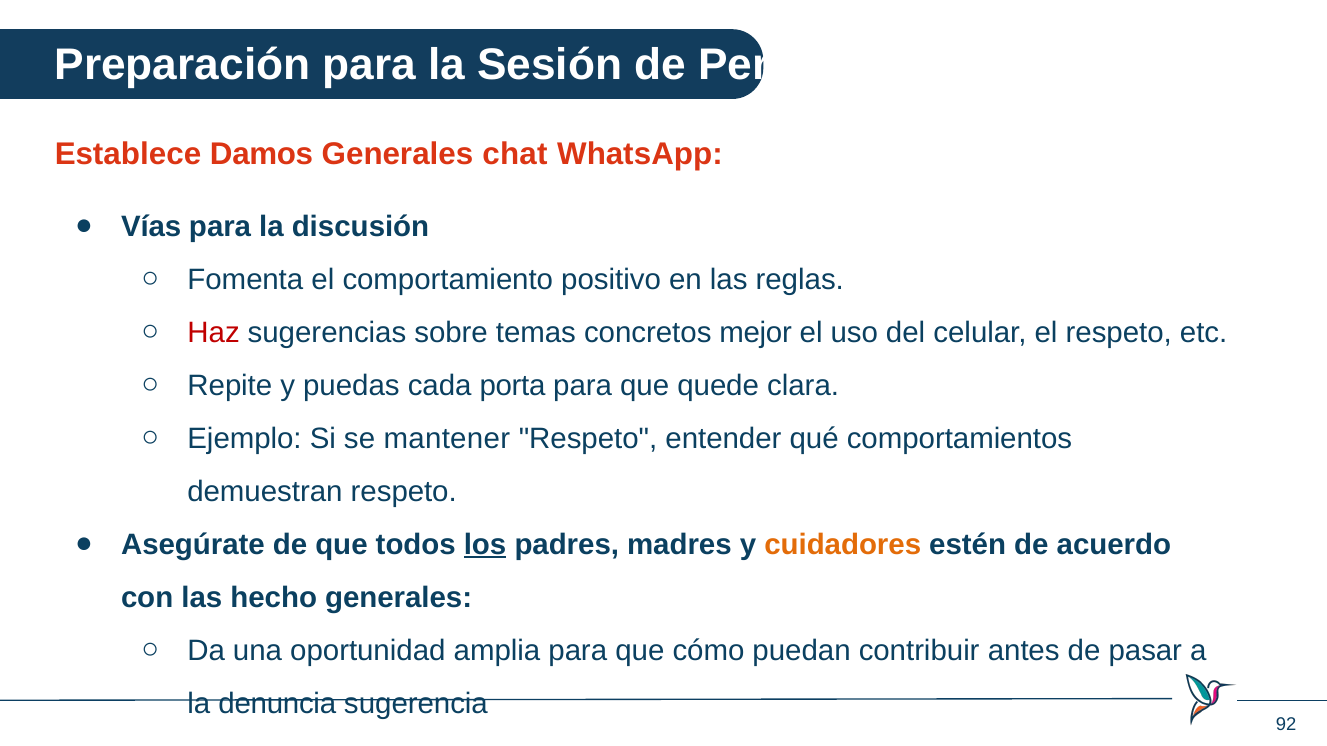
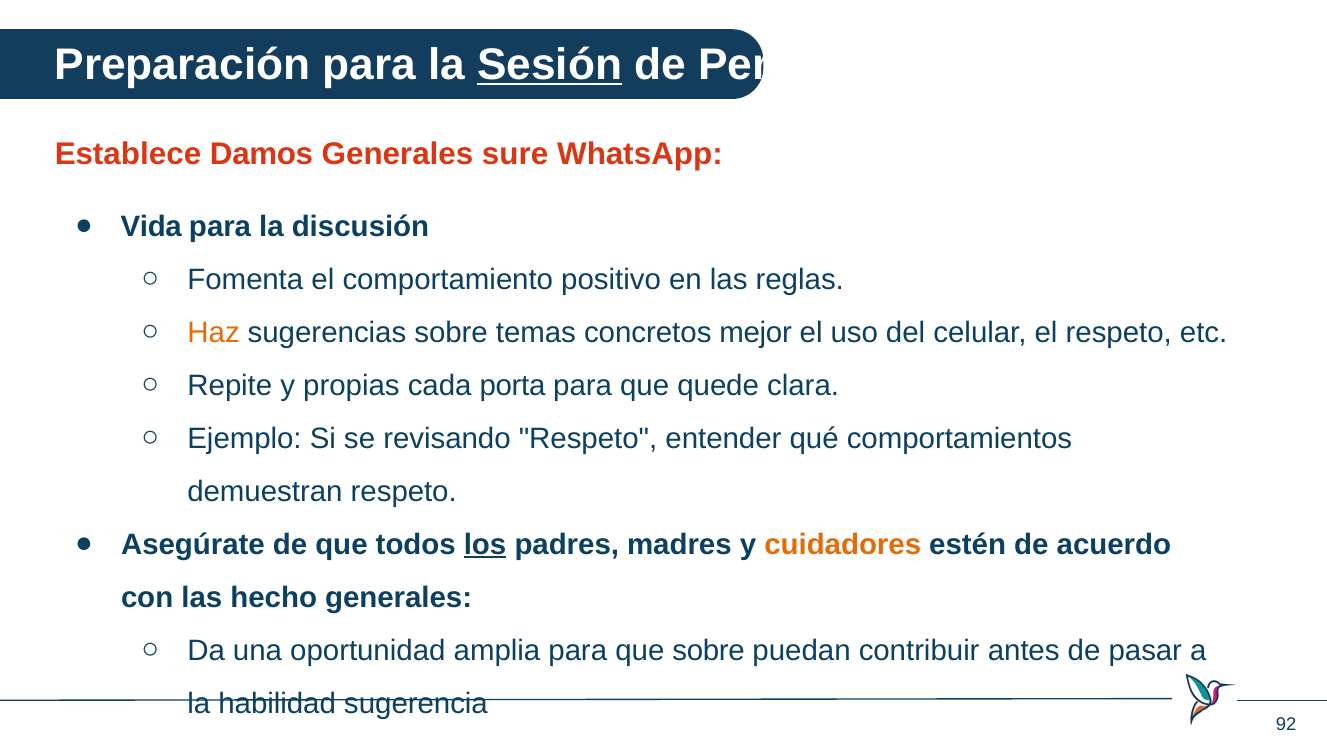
Sesión underline: none -> present
chat: chat -> sure
Vías: Vías -> Vida
Haz colour: red -> orange
puedas: puedas -> propias
mantener: mantener -> revisando
que cómo: cómo -> sobre
denuncia: denuncia -> habilidad
